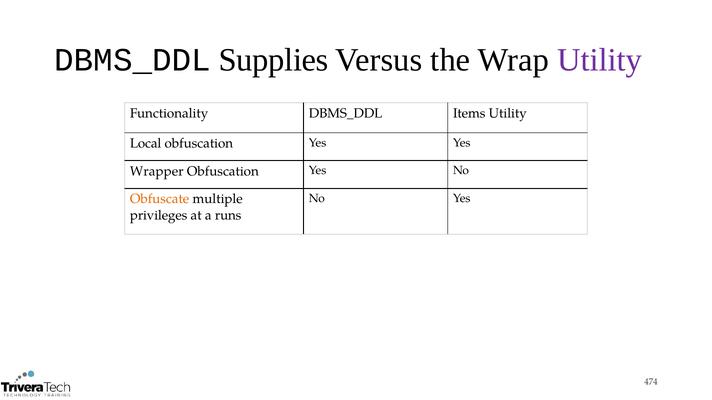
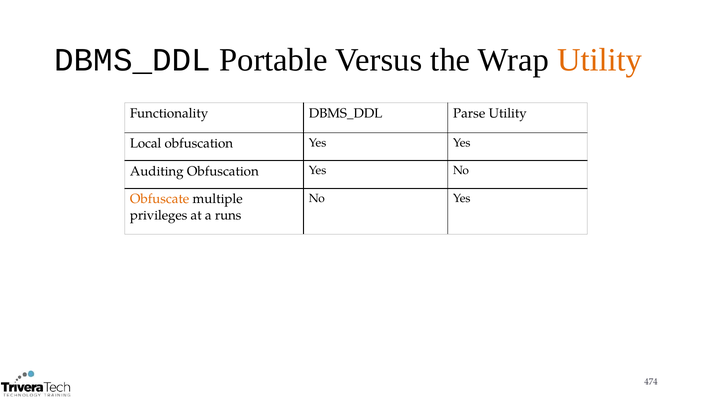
Supplies: Supplies -> Portable
Utility at (600, 60) colour: purple -> orange
Items: Items -> Parse
Wrapper: Wrapper -> Auditing
